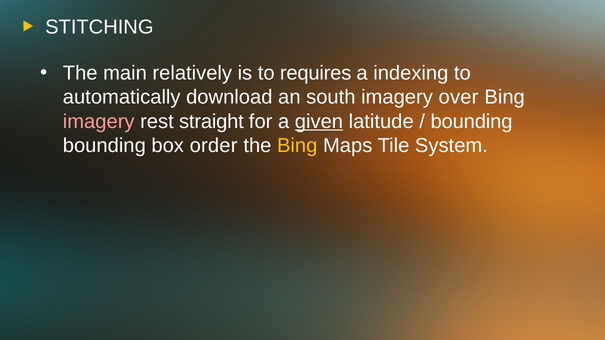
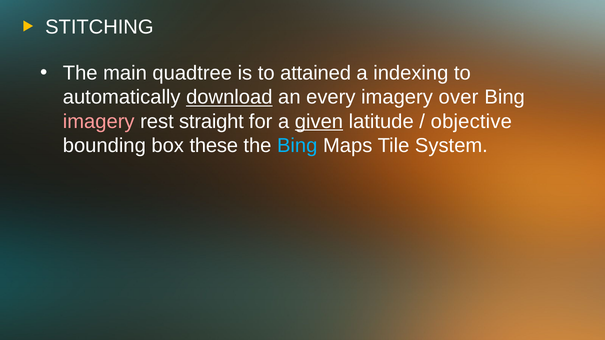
relatively: relatively -> quadtree
requires: requires -> attained
download underline: none -> present
south: south -> every
bounding at (472, 122): bounding -> objective
order: order -> these
Bing at (297, 146) colour: yellow -> light blue
